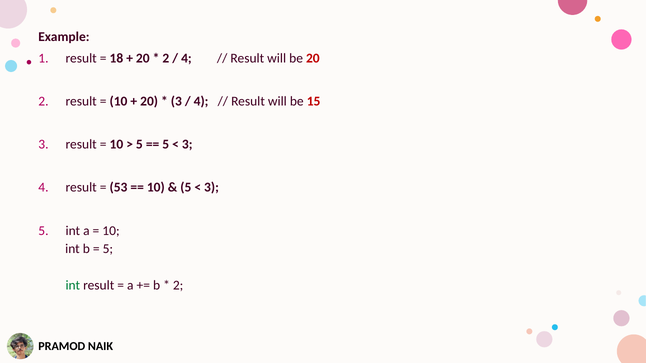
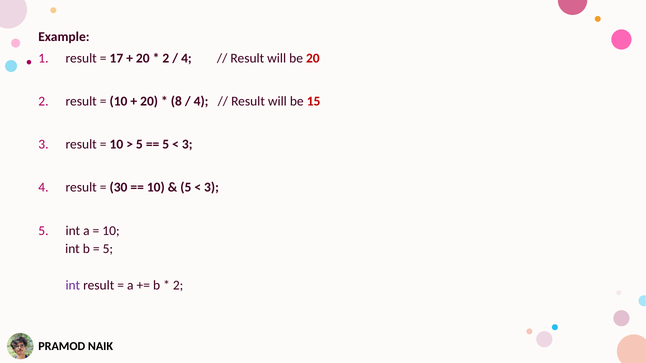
18: 18 -> 17
3 at (176, 101): 3 -> 8
53: 53 -> 30
int at (73, 285) colour: green -> purple
